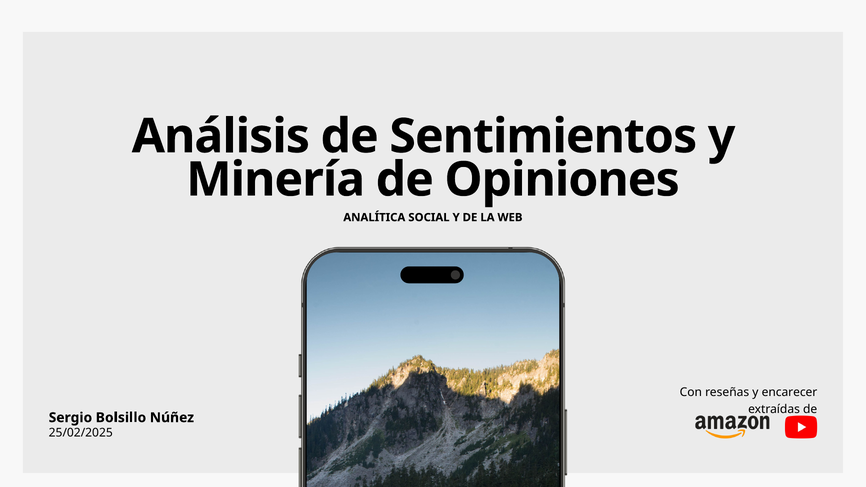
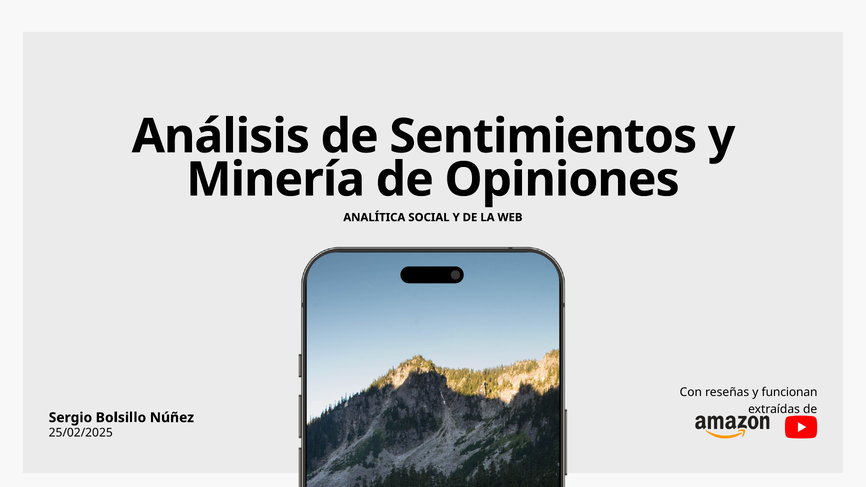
encarecer: encarecer -> funcionan
